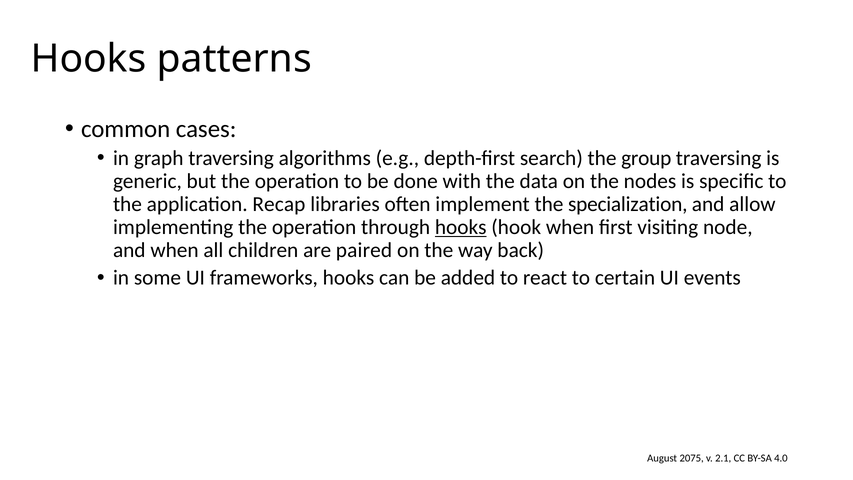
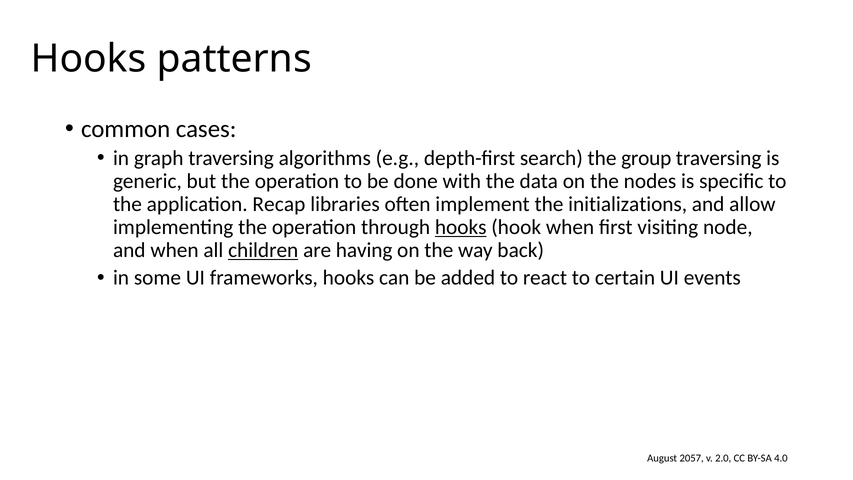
specialization: specialization -> initializations
children underline: none -> present
paired: paired -> having
2075: 2075 -> 2057
2.1: 2.1 -> 2.0
